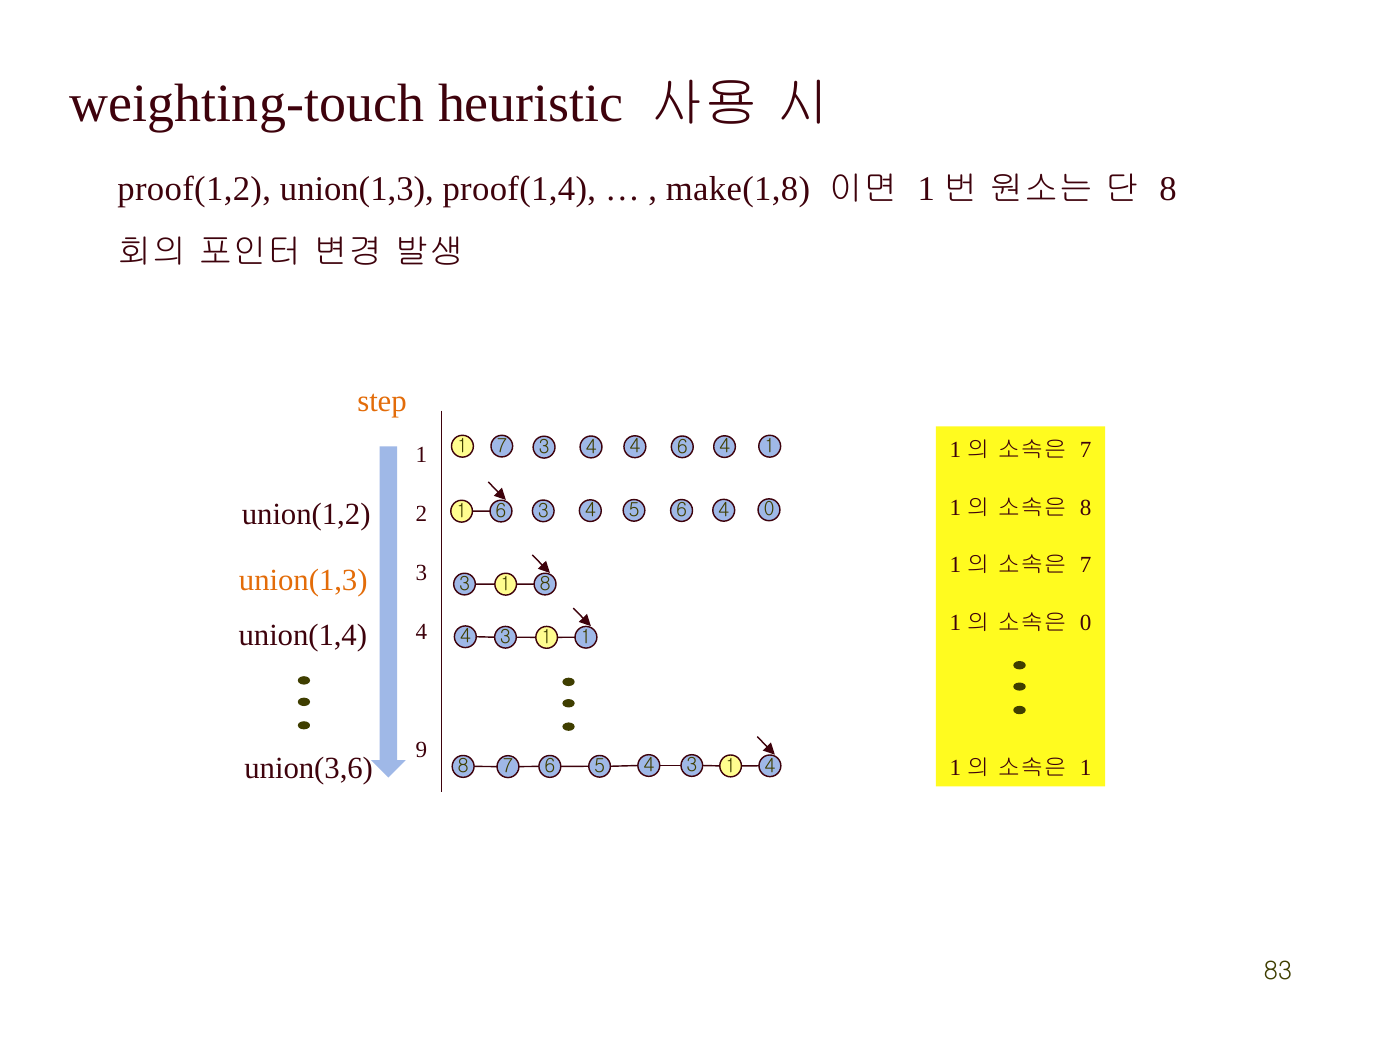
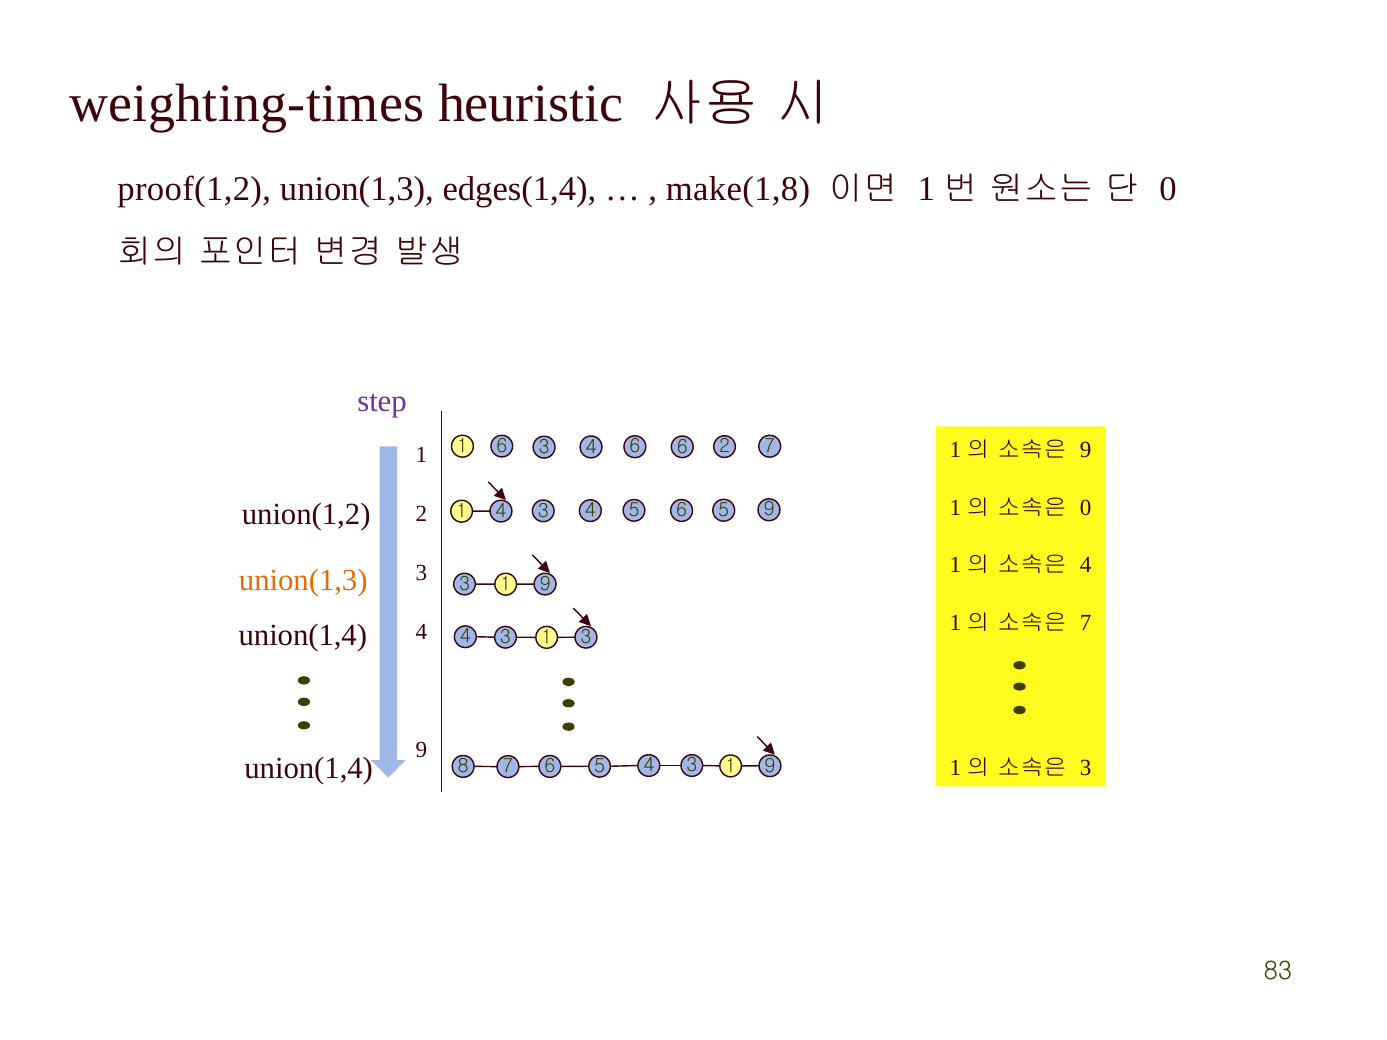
weighting-touch: weighting-touch -> weighting-times
proof(1,4: proof(1,4 -> edges(1,4
8 at (1168, 189): 8 -> 0
step colour: orange -> purple
1 7: 7 -> 6
3 1: 1 -> 7
4 at (725, 447): 4 -> 2
4 at (635, 447): 4 -> 6
7 at (1086, 450): 7 -> 9
8 at (1086, 508): 8 -> 0
4 at (724, 510): 4 -> 5
6 at (501, 511): 6 -> 4
3 0: 0 -> 9
7 at (1086, 565): 7 -> 4
8 at (545, 584): 8 -> 9
0 at (1086, 623): 0 -> 7
1 at (586, 637): 1 -> 3
union(3,6 at (309, 768): union(3,6 -> union(1,4
4 at (770, 766): 4 -> 9
1 at (1086, 768): 1 -> 3
